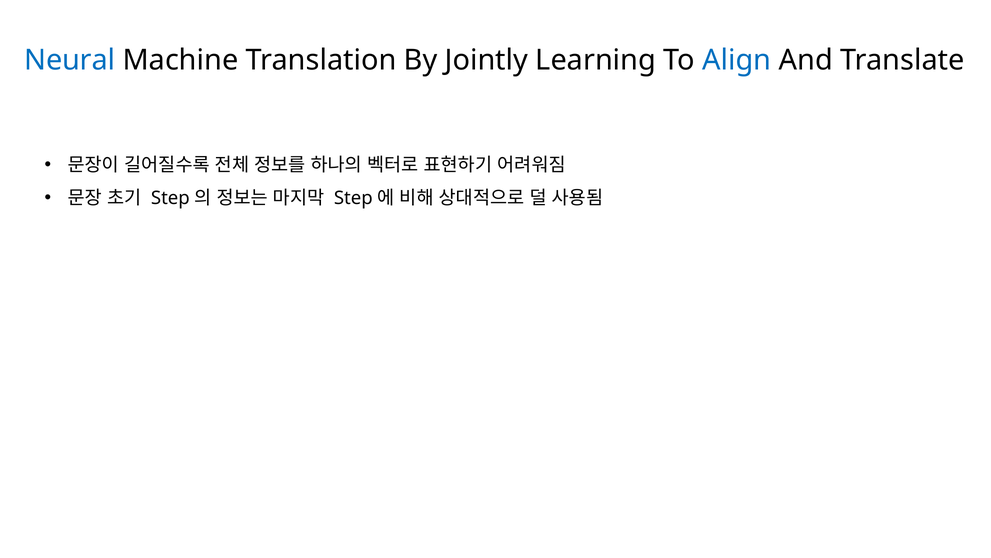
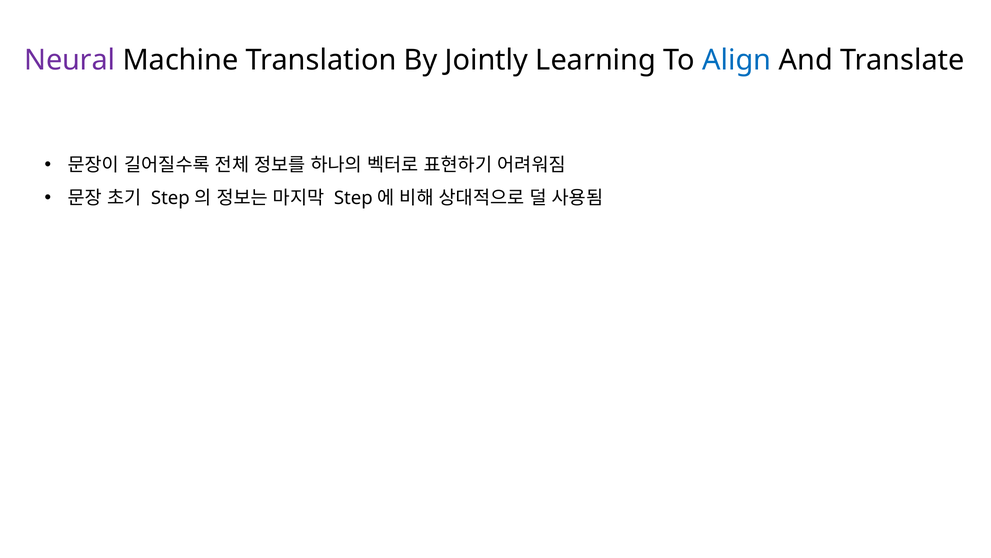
Neural colour: blue -> purple
